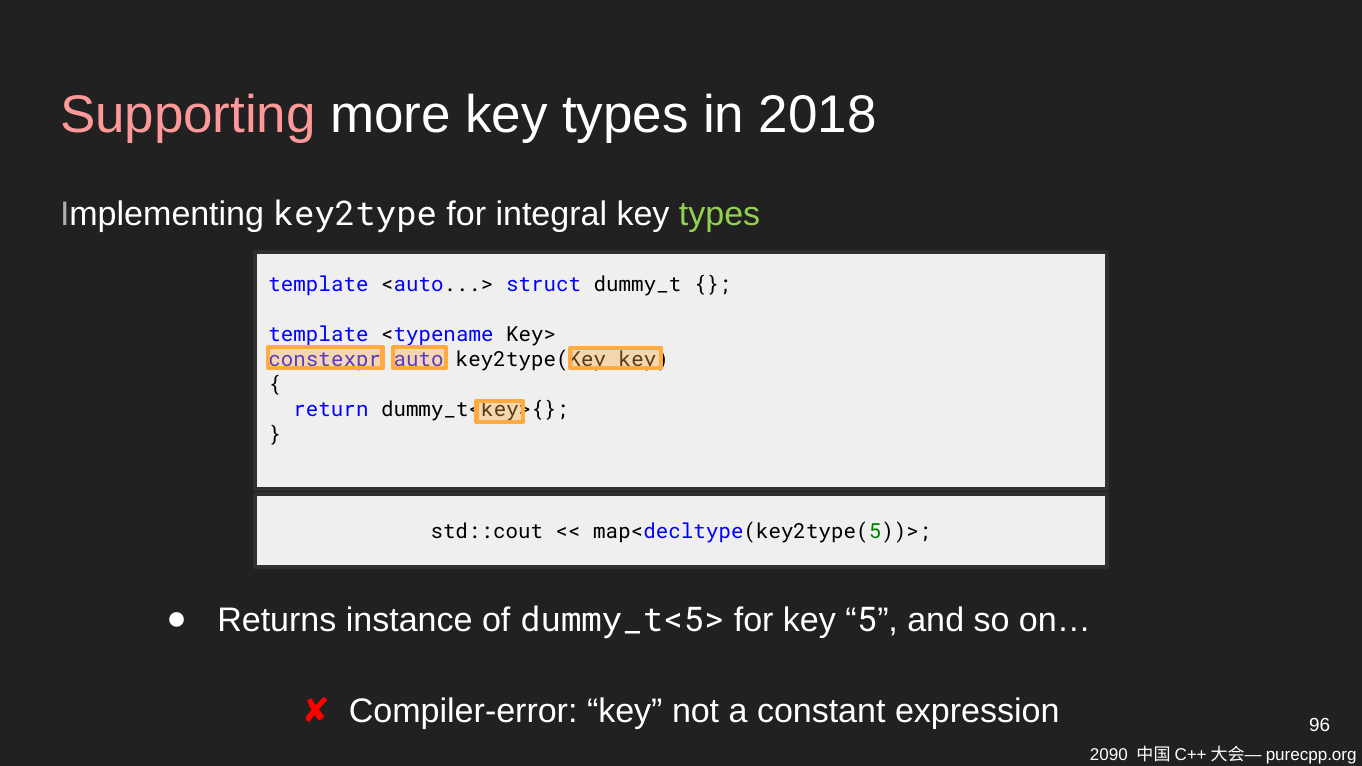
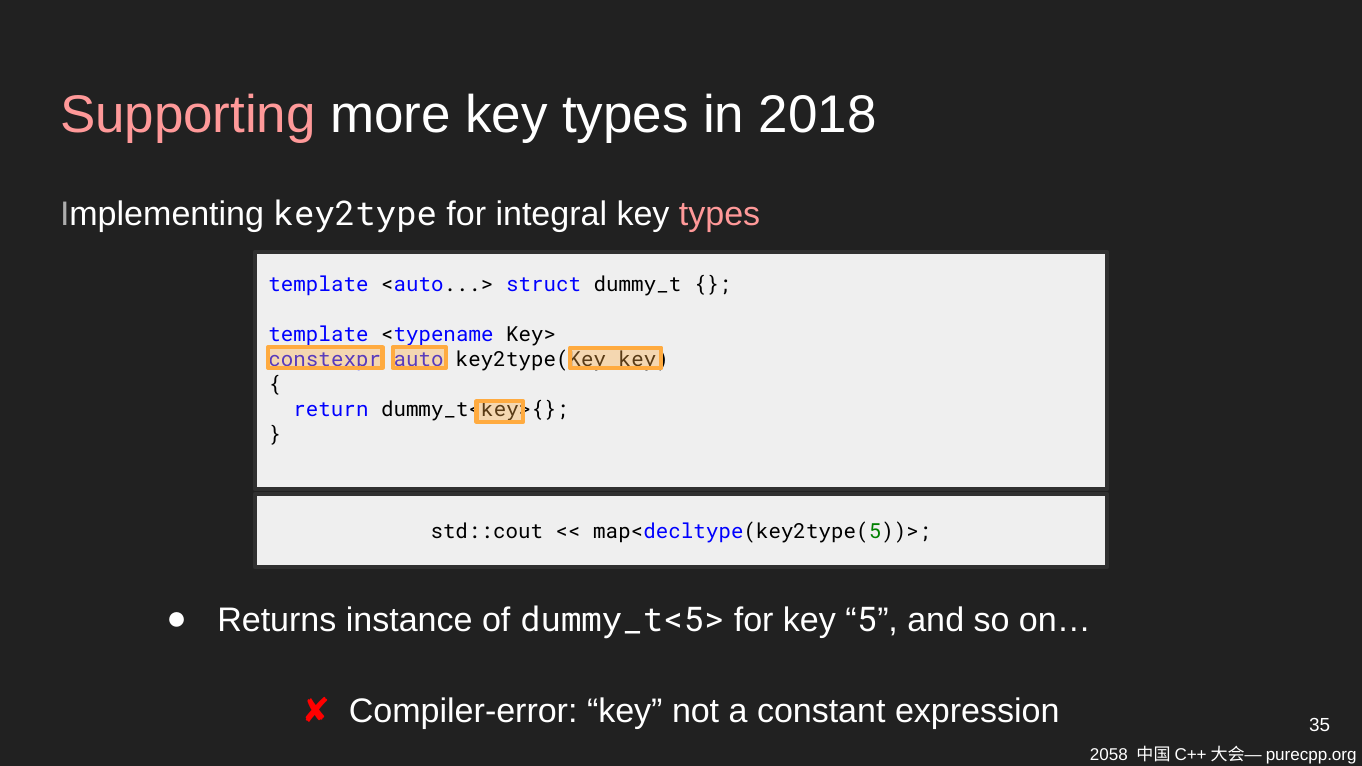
types at (720, 214) colour: light green -> pink
96: 96 -> 35
2090: 2090 -> 2058
